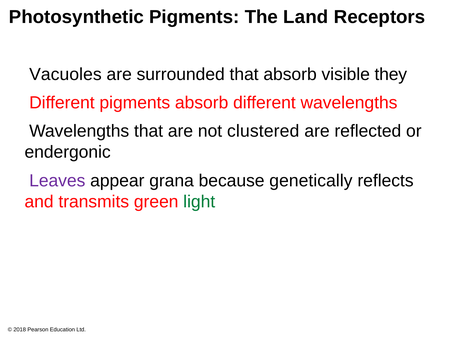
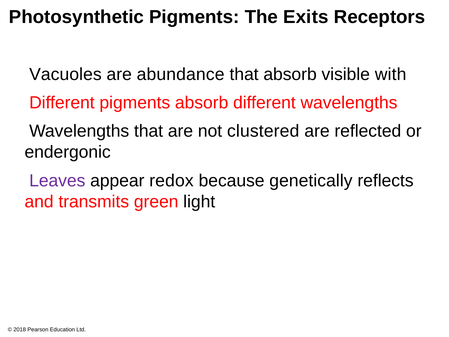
Land: Land -> Exits
surrounded: surrounded -> abundance
they: they -> with
grana: grana -> redox
light colour: green -> black
